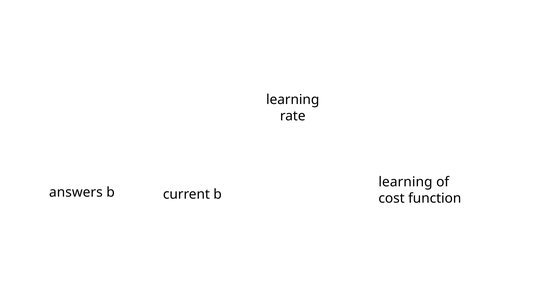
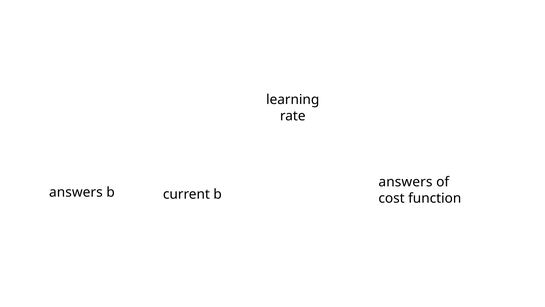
learning at (405, 182): learning -> answers
